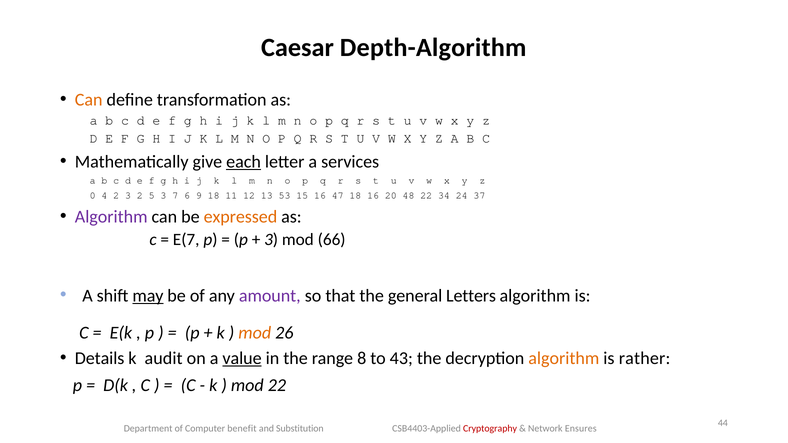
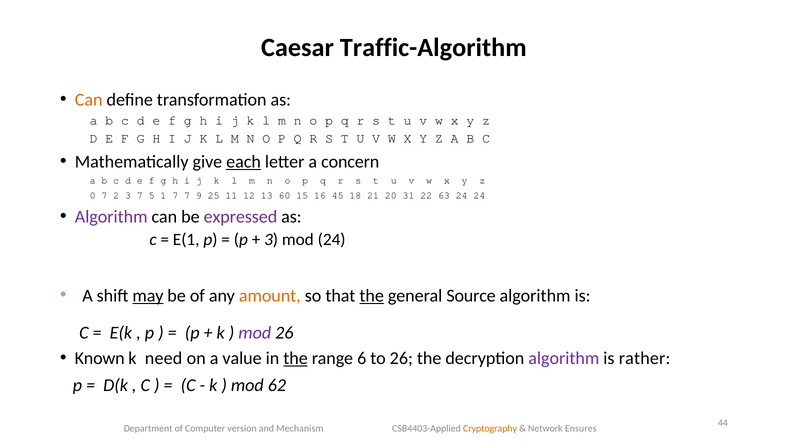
Depth-Algorithm: Depth-Algorithm -> Traffic-Algorithm
services: services -> concern
0 4: 4 -> 7
3 2: 2 -> 7
5 3: 3 -> 1
7 6: 6 -> 7
9 18: 18 -> 25
53: 53 -> 60
47: 47 -> 45
18 16: 16 -> 21
48: 48 -> 31
34: 34 -> 63
24 37: 37 -> 24
expressed colour: orange -> purple
E(7: E(7 -> E(1
mod 66: 66 -> 24
amount colour: purple -> orange
the at (372, 296) underline: none -> present
Letters: Letters -> Source
mod at (255, 333) colour: orange -> purple
Details: Details -> Known
audit: audit -> need
value underline: present -> none
the at (296, 358) underline: none -> present
8: 8 -> 6
to 43: 43 -> 26
algorithm at (564, 358) colour: orange -> purple
mod 22: 22 -> 62
benefit: benefit -> version
Substitution: Substitution -> Mechanism
Cryptography colour: red -> orange
